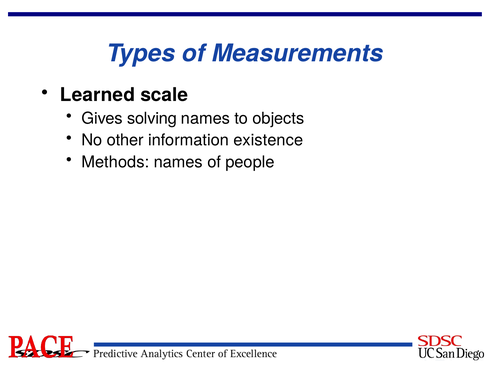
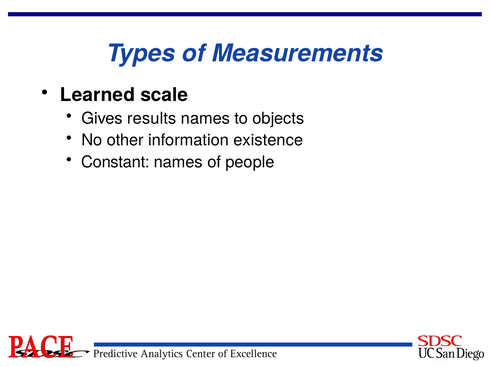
solving: solving -> results
Methods: Methods -> Constant
